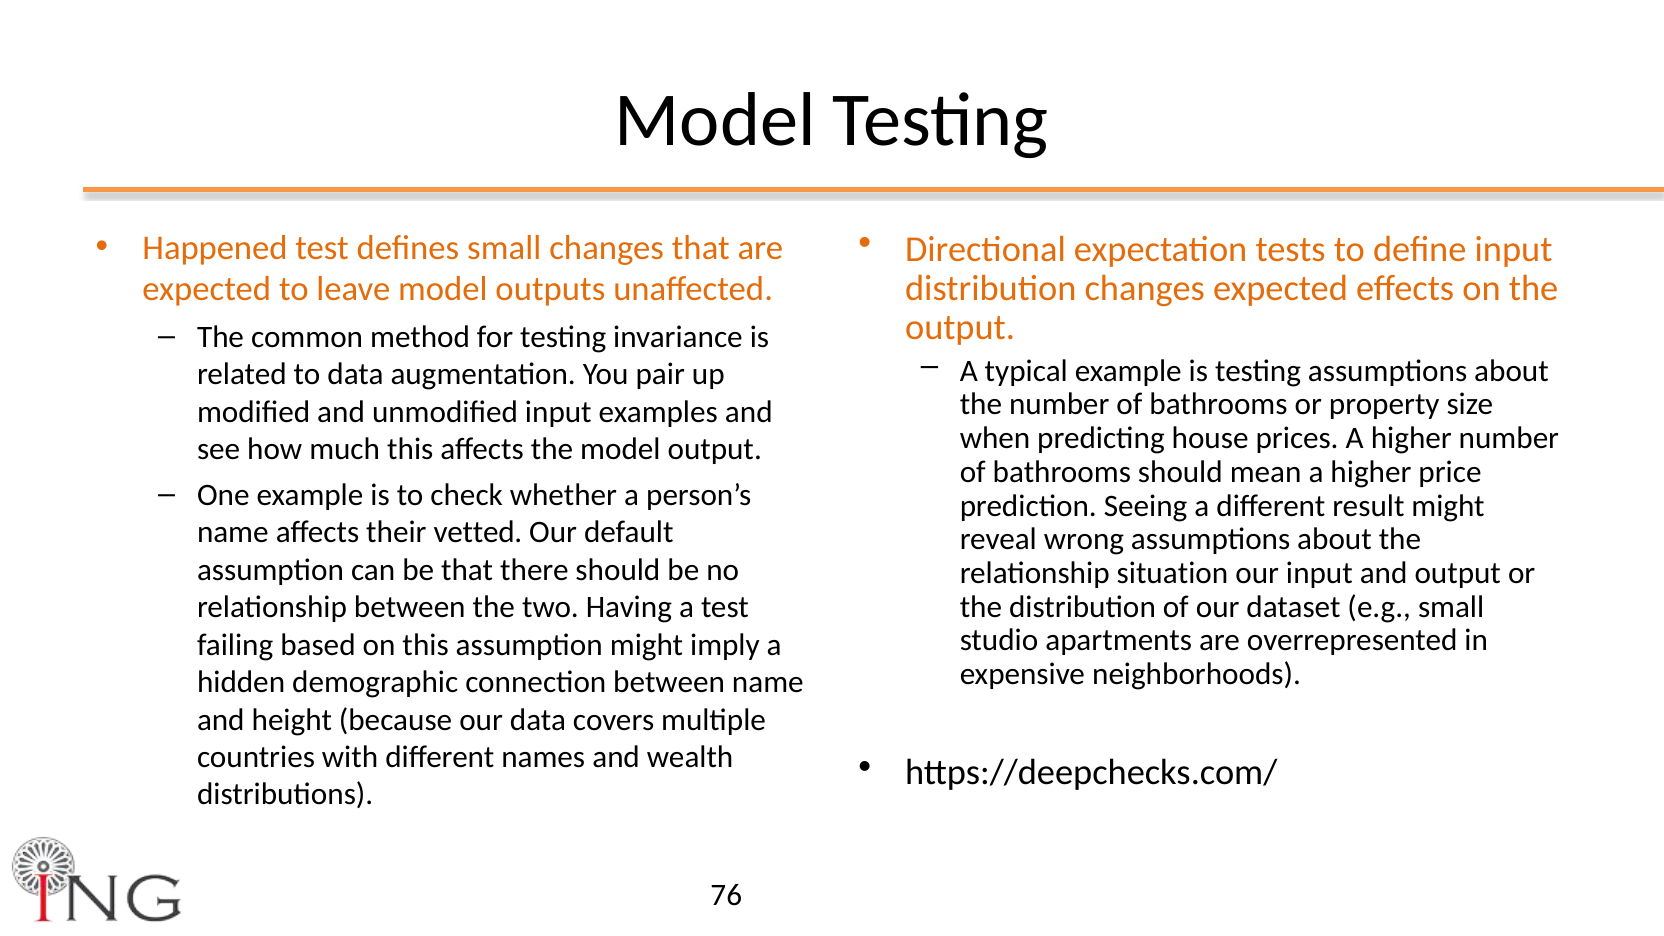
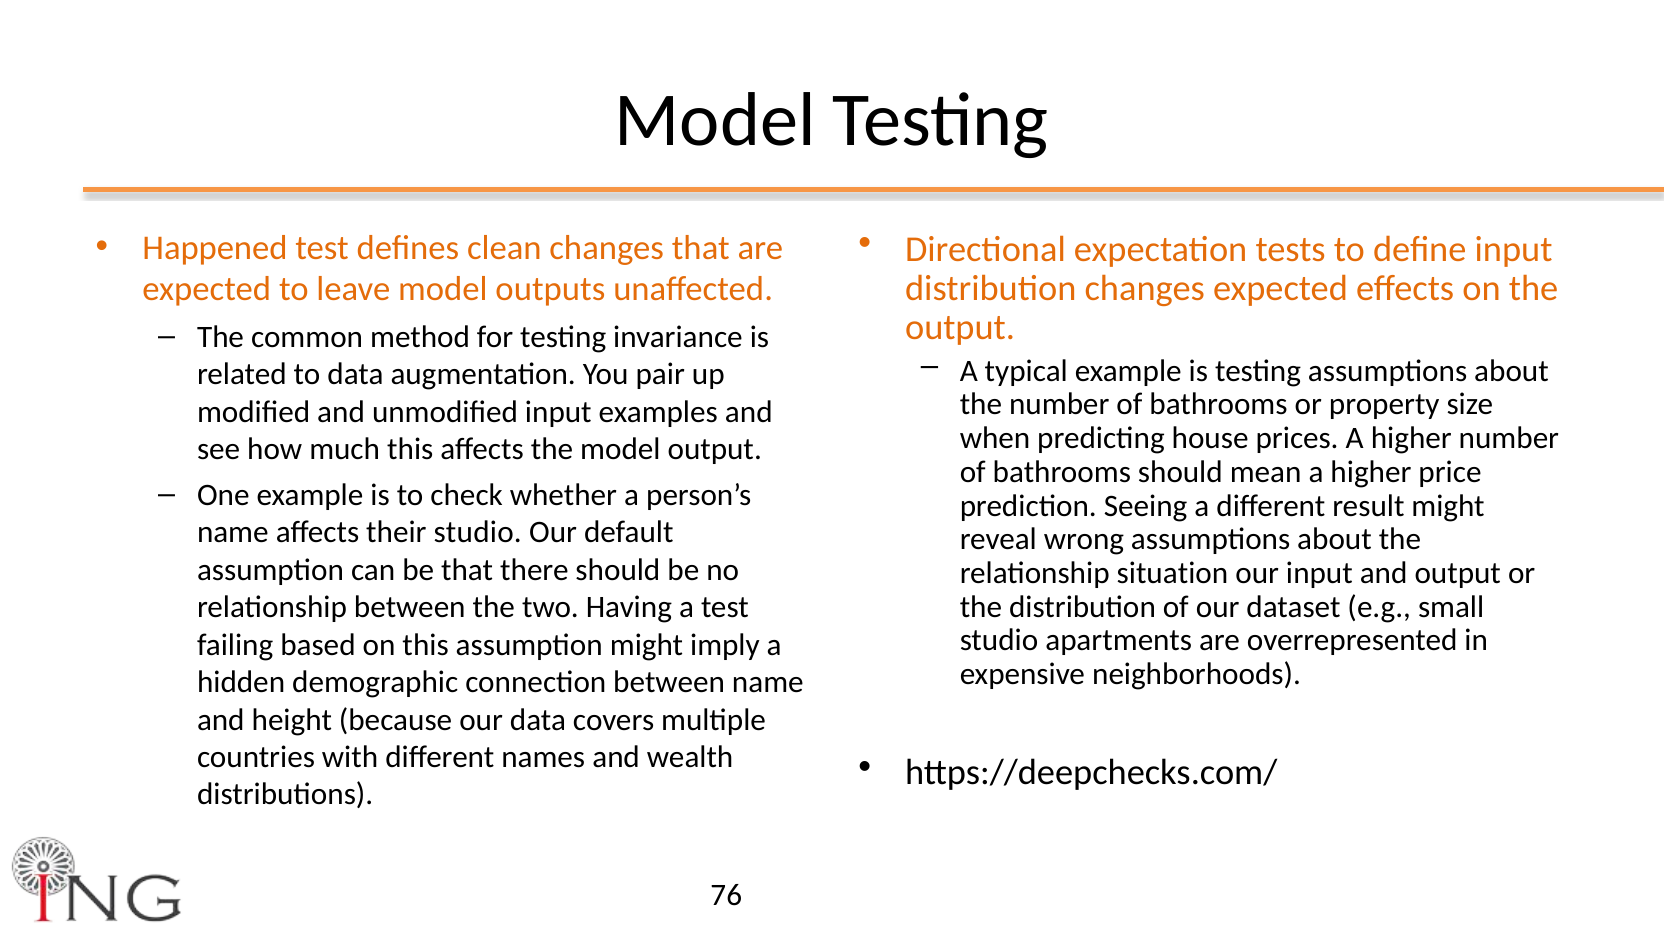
defines small: small -> clean
their vetted: vetted -> studio
